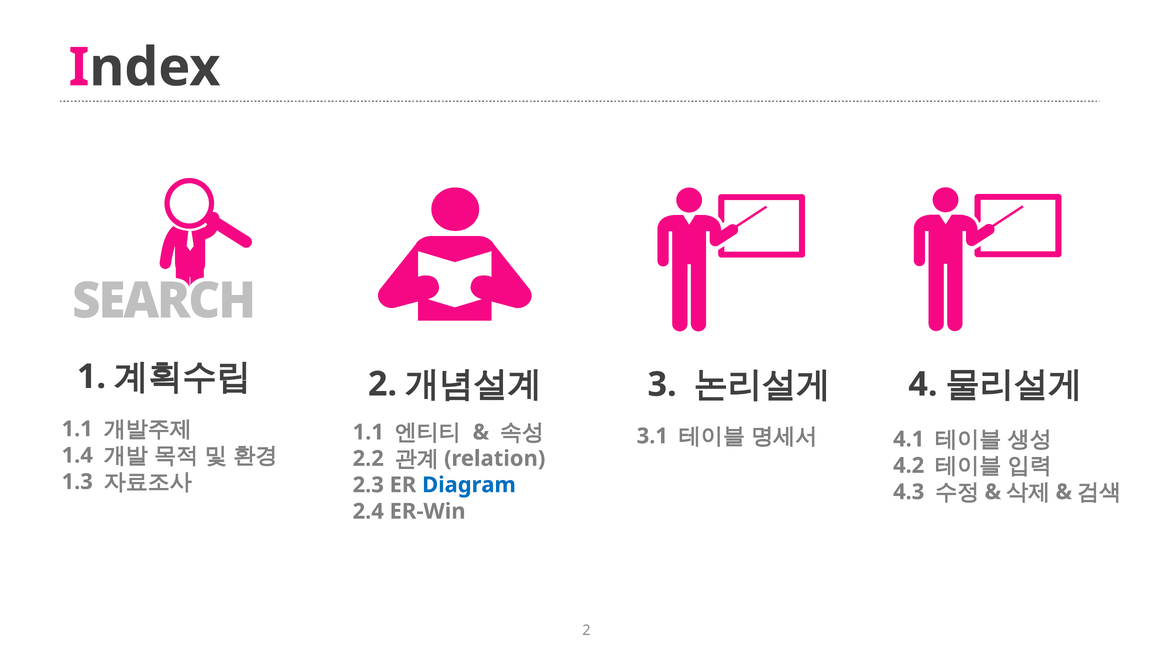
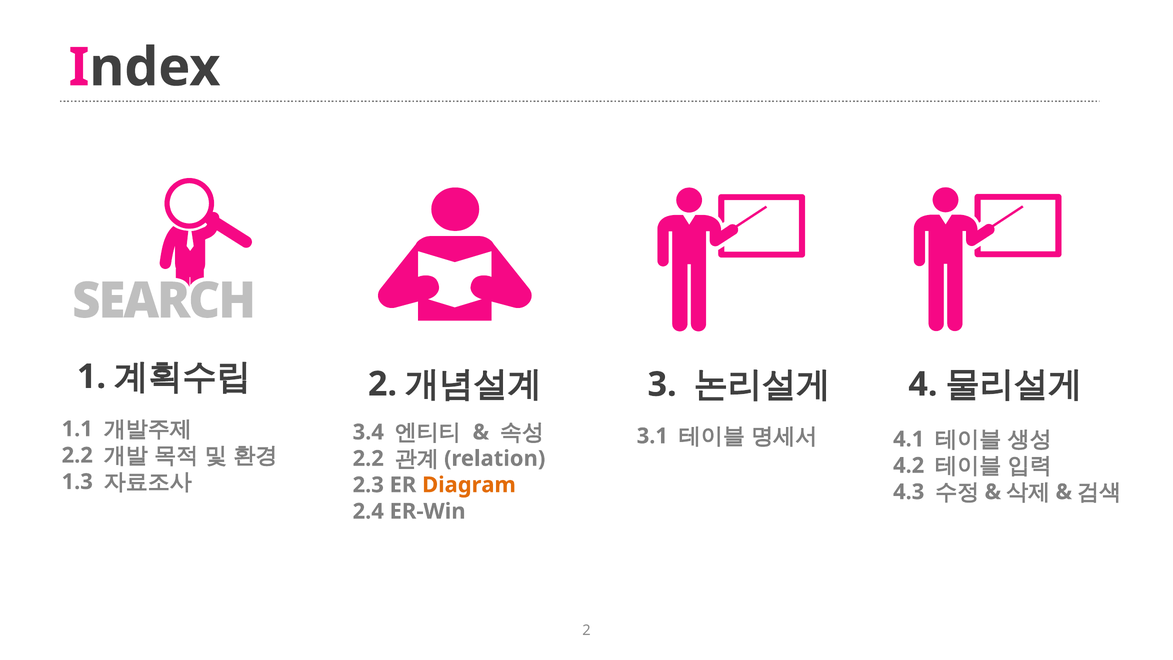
1.1 at (368, 432): 1.1 -> 3.4
1.4 at (77, 455): 1.4 -> 2.2
Diagram colour: blue -> orange
